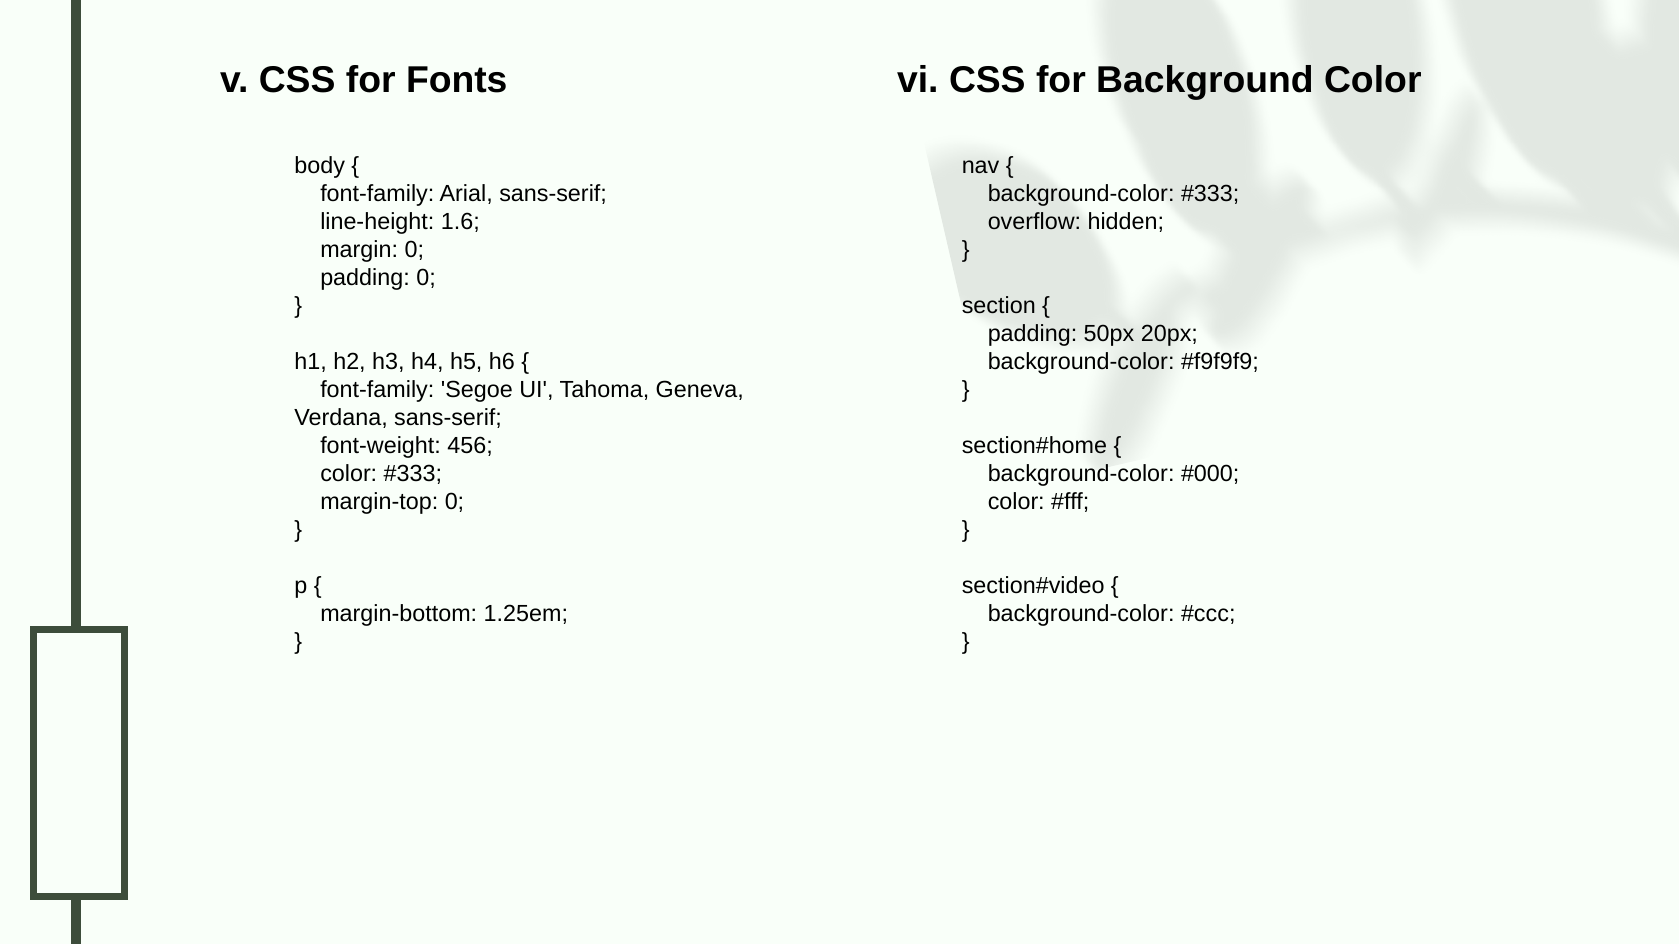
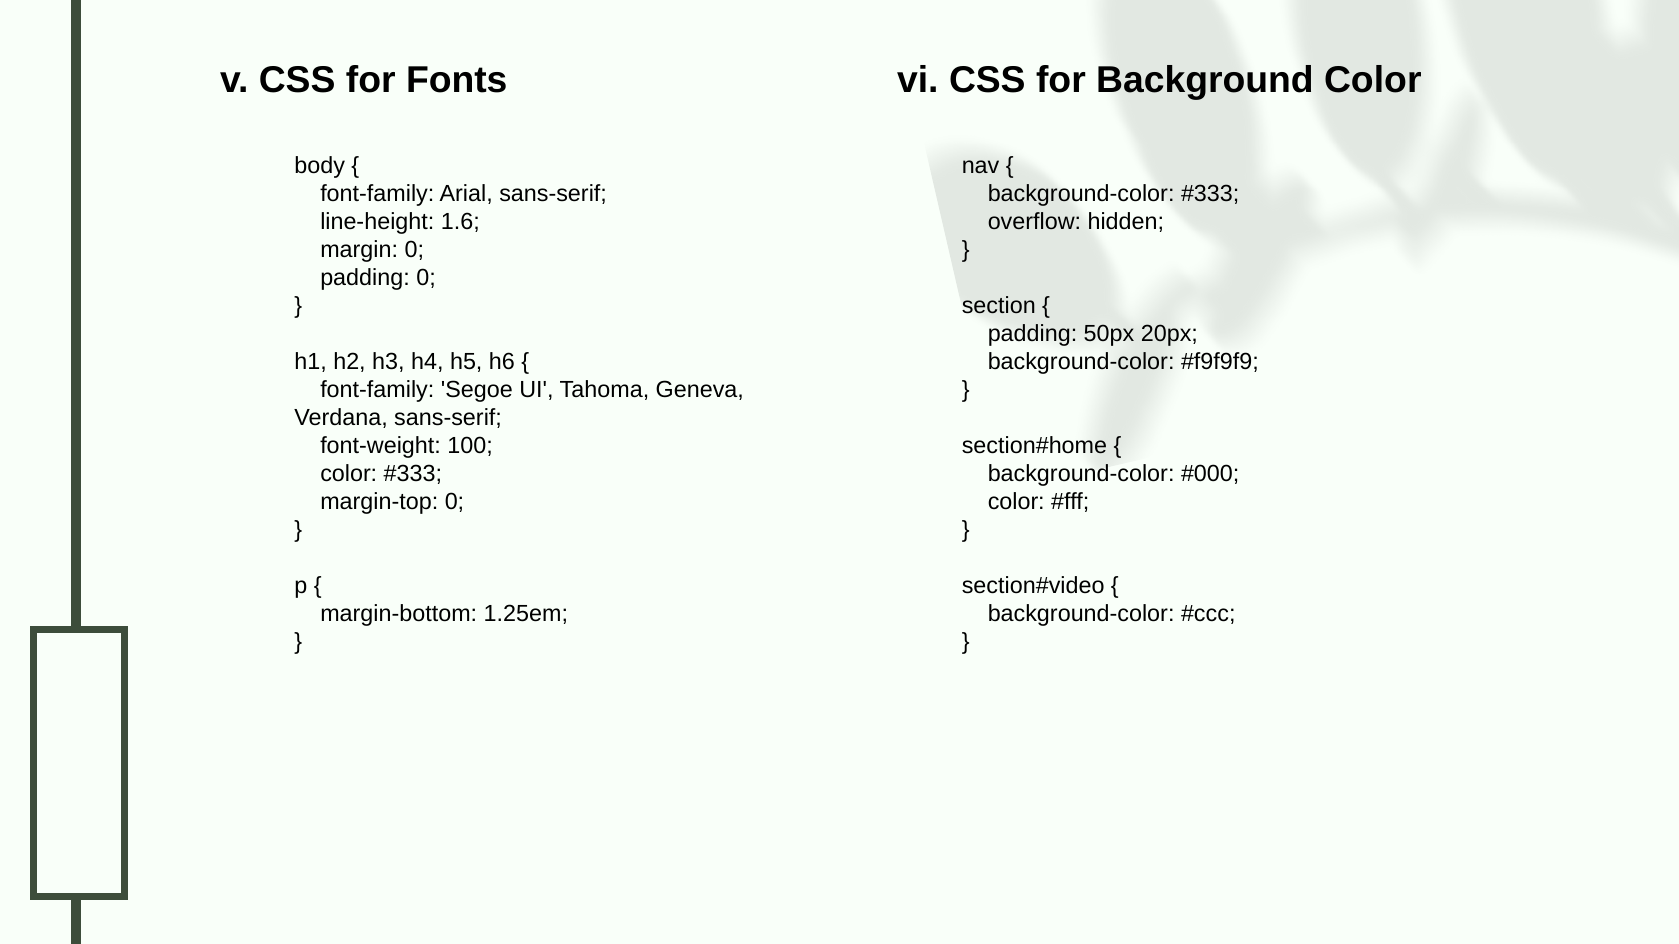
456: 456 -> 100
